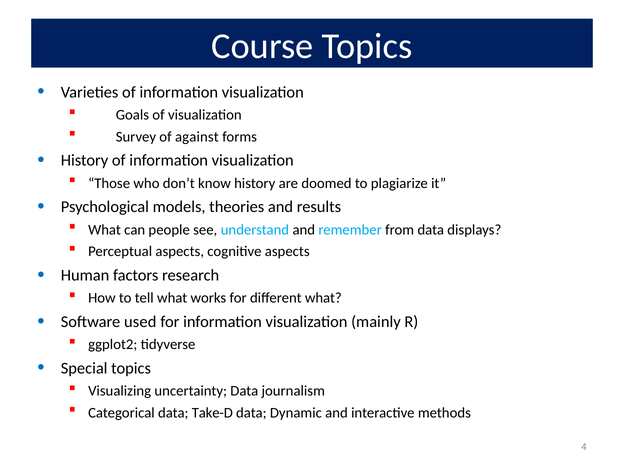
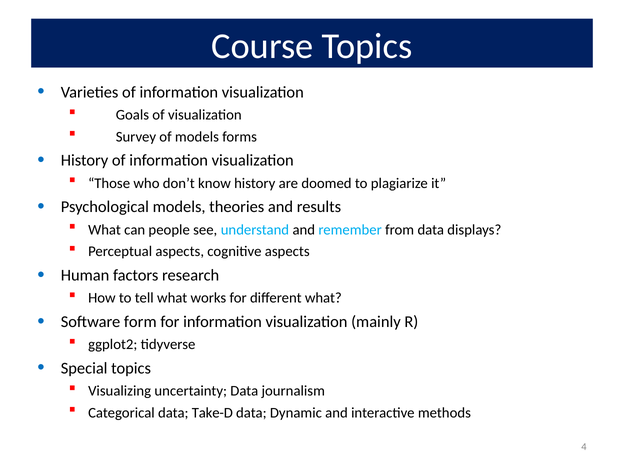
of against: against -> models
used: used -> form
